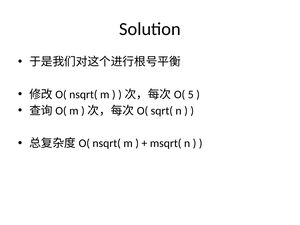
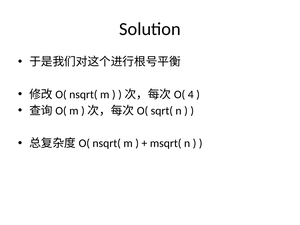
5: 5 -> 4
